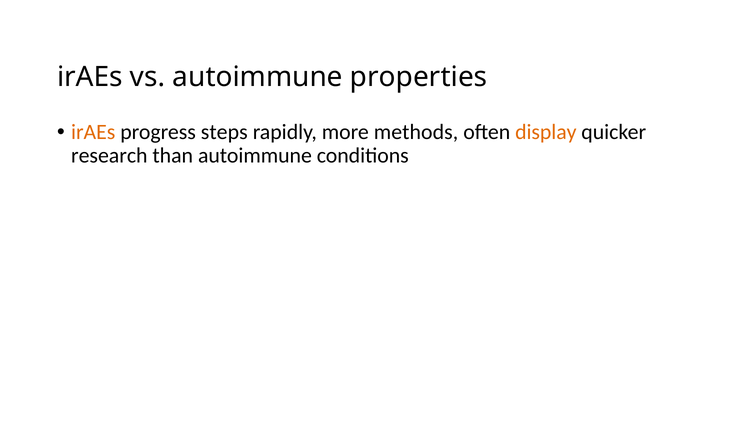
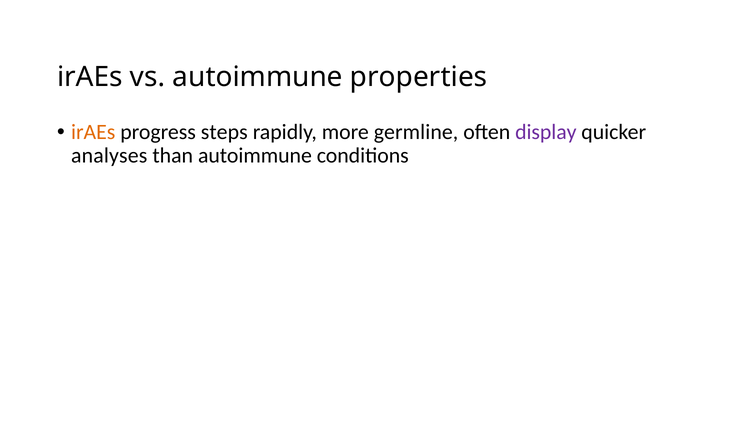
methods: methods -> germline
display colour: orange -> purple
research: research -> analyses
